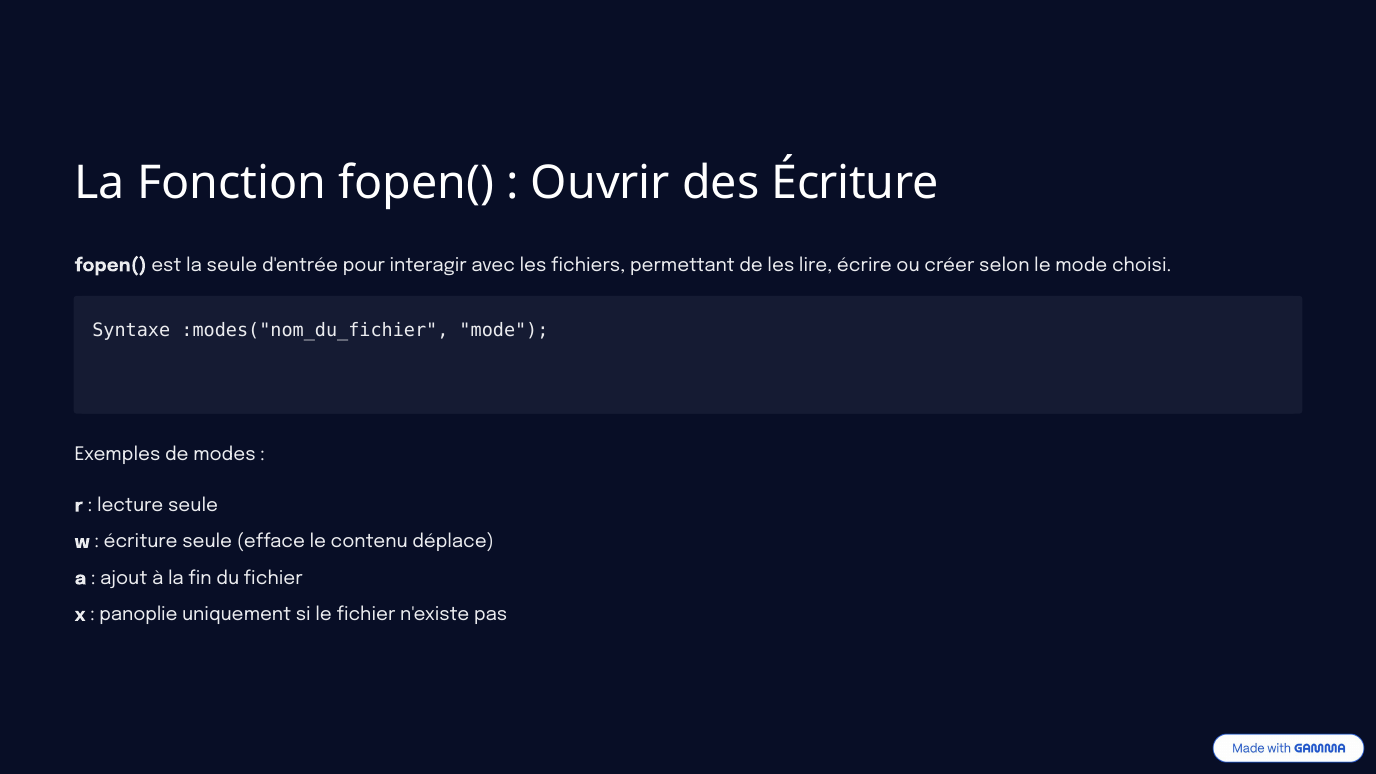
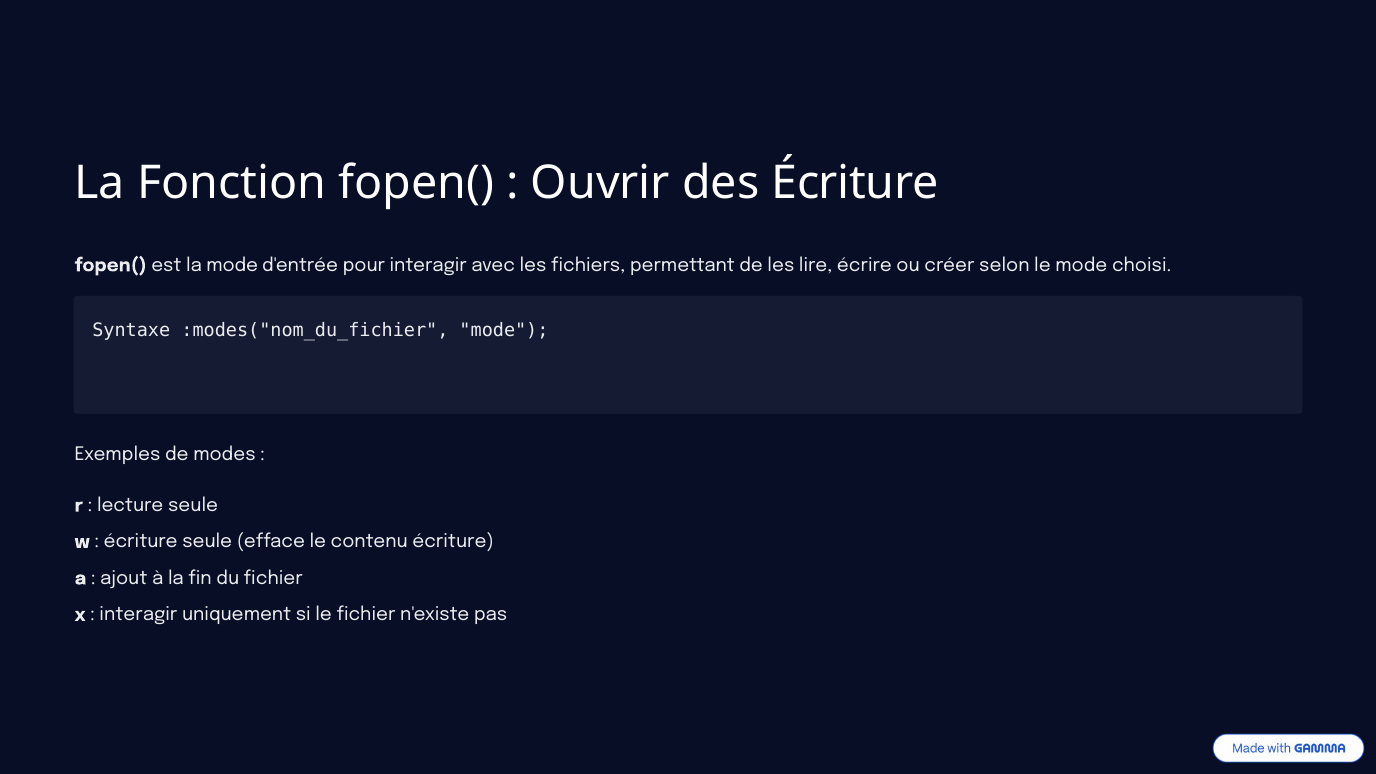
la seule: seule -> mode
contenu déplace: déplace -> écriture
panoplie at (139, 615): panoplie -> interagir
